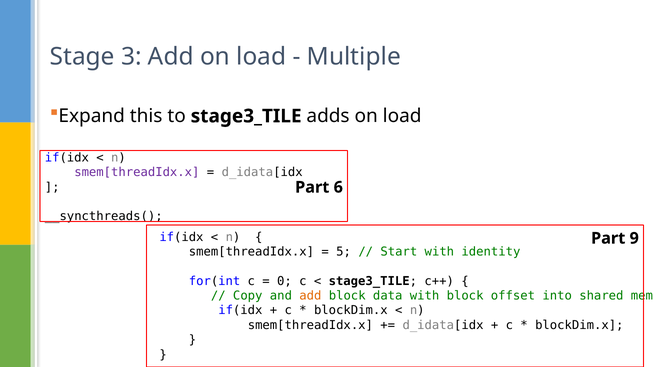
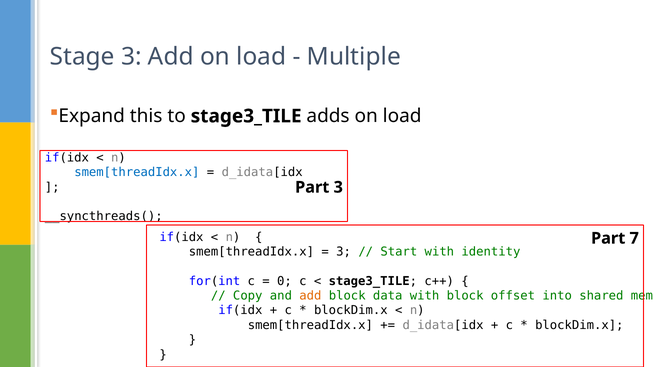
smem[threadIdx.x at (137, 172) colour: purple -> blue
Part 6: 6 -> 3
9: 9 -> 7
5 at (344, 252): 5 -> 3
